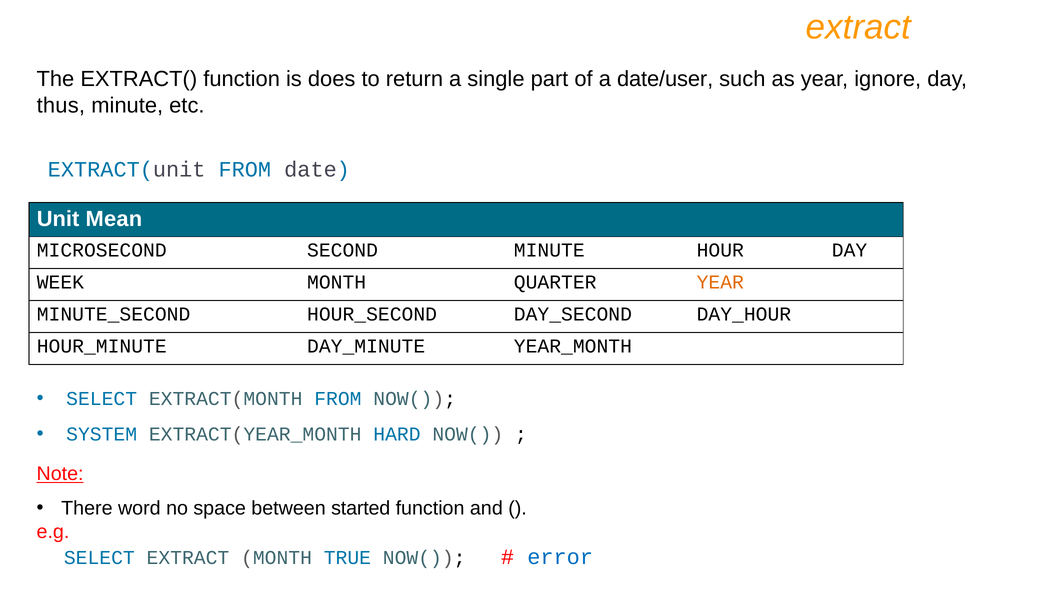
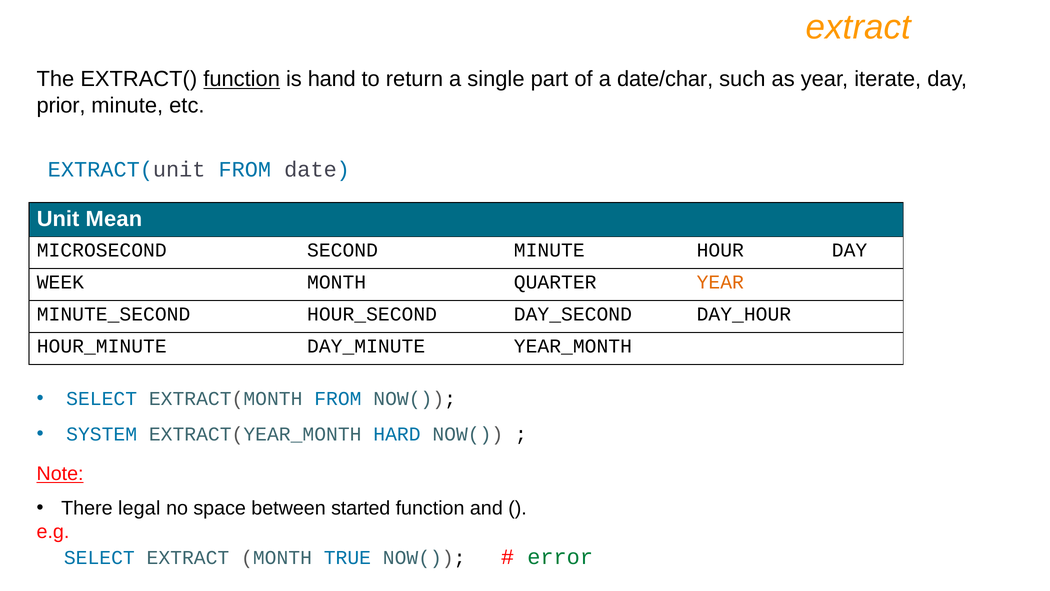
function at (242, 79) underline: none -> present
does: does -> hand
date/user: date/user -> date/char
ignore: ignore -> iterate
thus: thus -> prior
word: word -> legal
error colour: blue -> green
